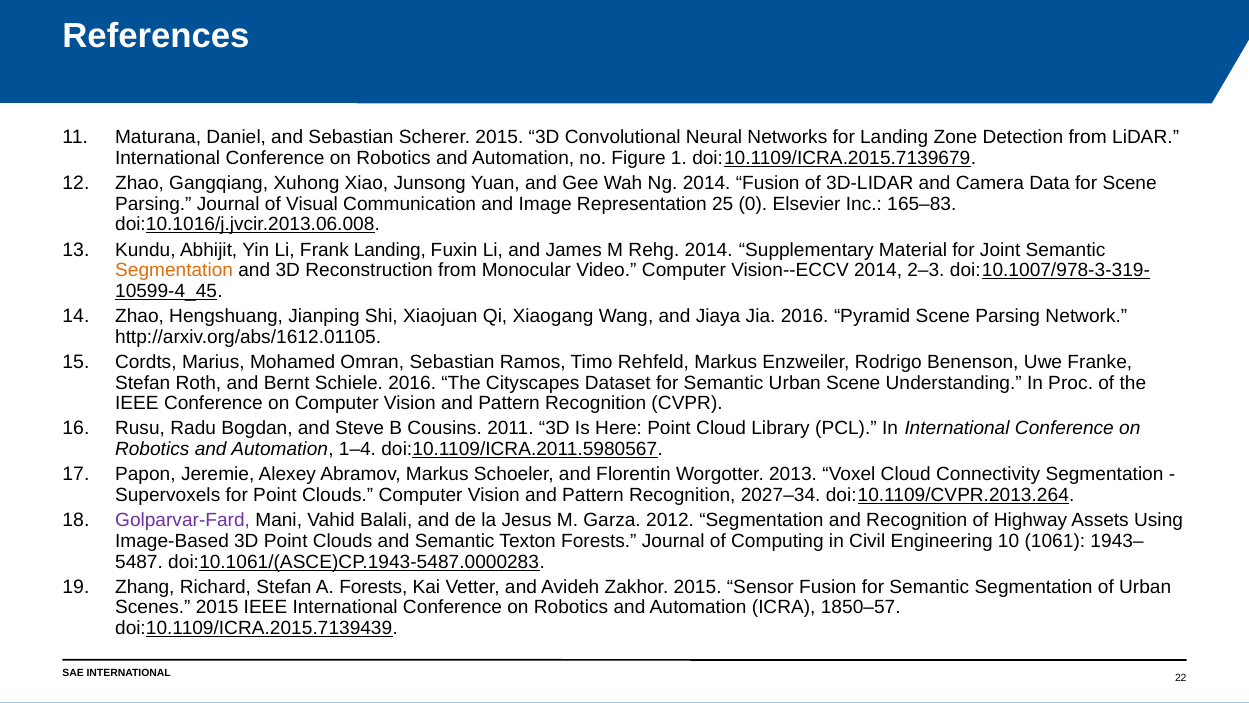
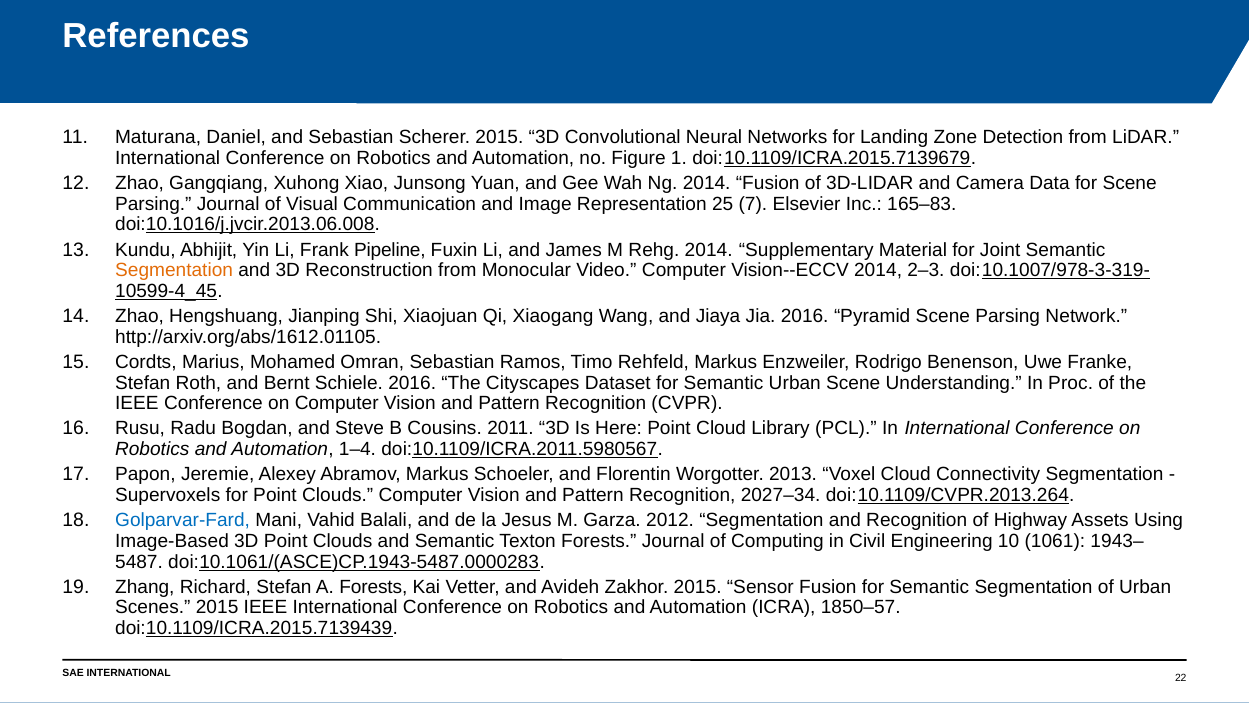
0: 0 -> 7
Frank Landing: Landing -> Pipeline
Golparvar-Fard colour: purple -> blue
